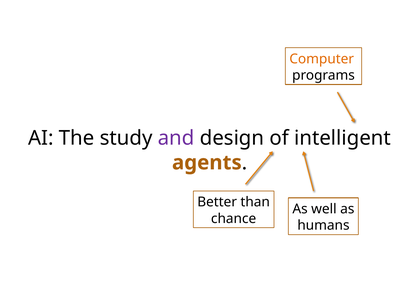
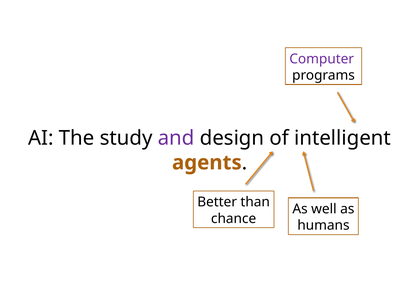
Computer colour: orange -> purple
